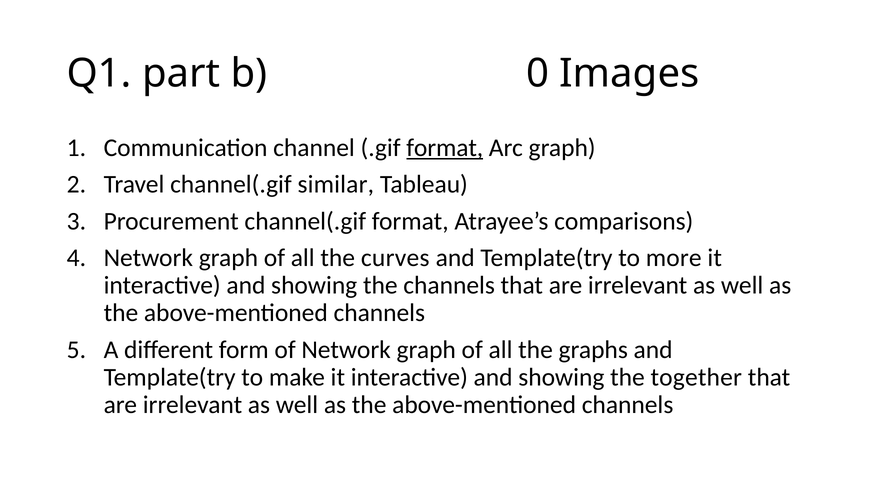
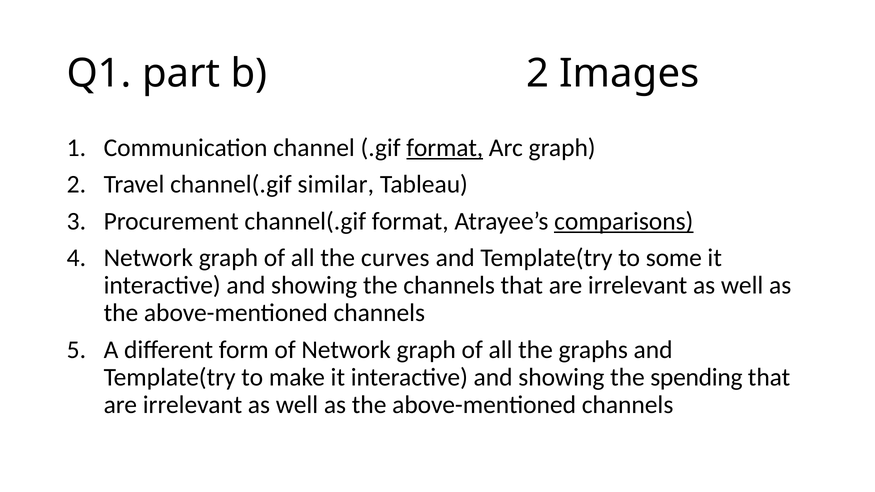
b 0: 0 -> 2
comparisons underline: none -> present
more: more -> some
together: together -> spending
